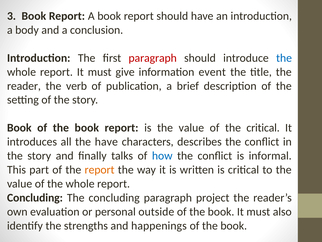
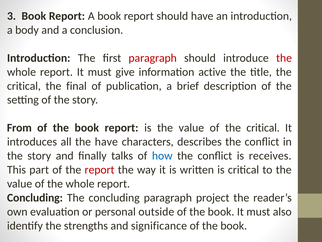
the at (284, 58) colour: blue -> red
event: event -> active
reader at (24, 86): reader -> critical
verb: verb -> final
Book at (19, 128): Book -> From
informal: informal -> receives
report at (100, 169) colour: orange -> red
happenings: happenings -> significance
